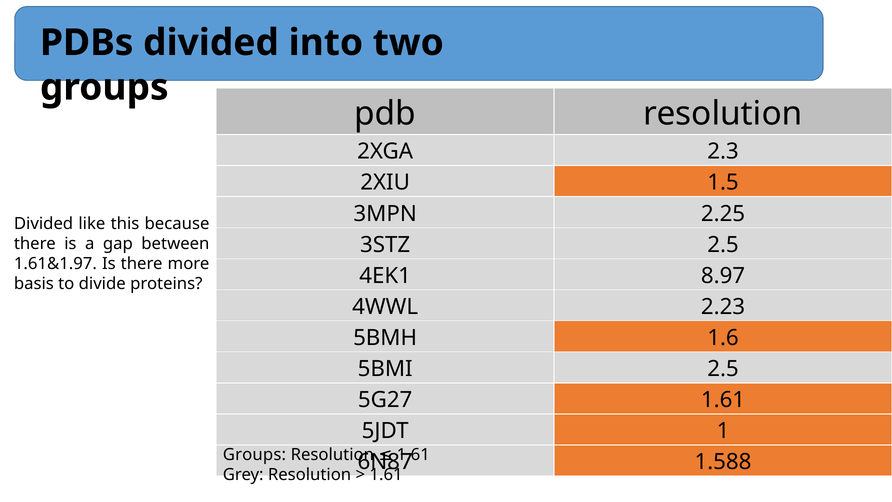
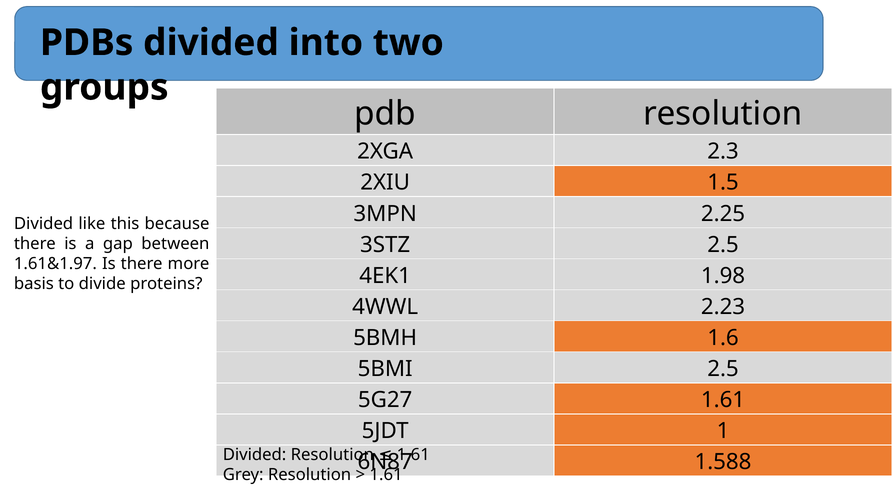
8.97: 8.97 -> 1.98
Groups at (254, 454): Groups -> Divided
